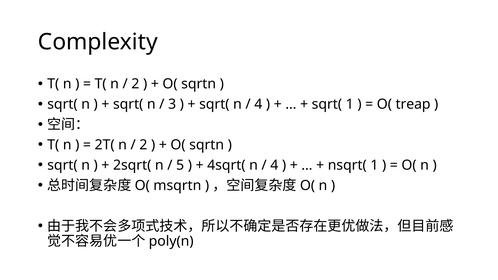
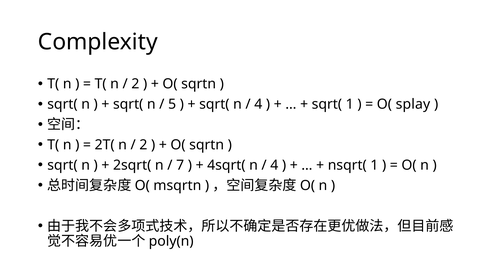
3: 3 -> 5
treap: treap -> splay
5: 5 -> 7
